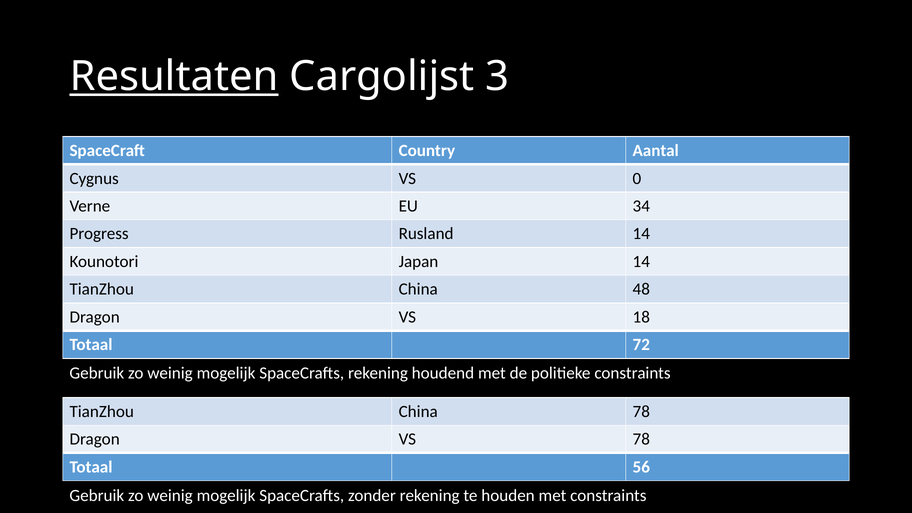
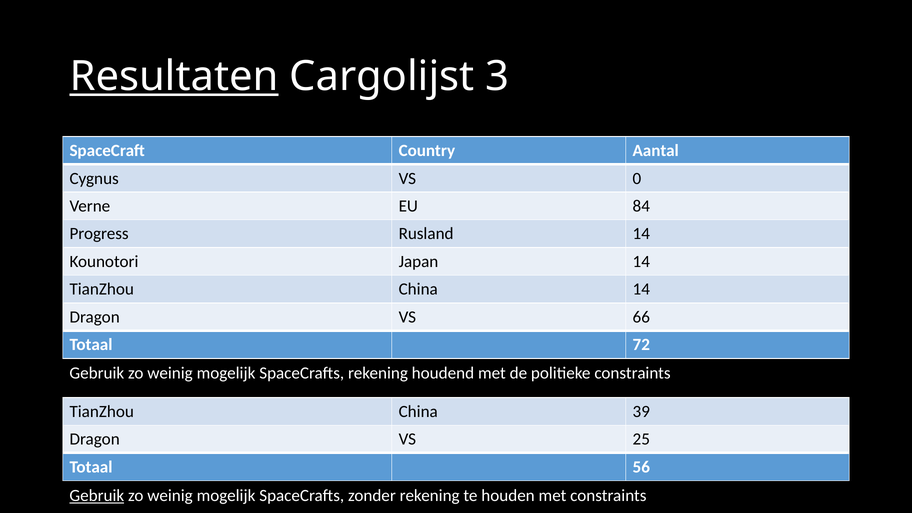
34: 34 -> 84
China 48: 48 -> 14
18: 18 -> 66
China 78: 78 -> 39
VS 78: 78 -> 25
Gebruik at (97, 496) underline: none -> present
